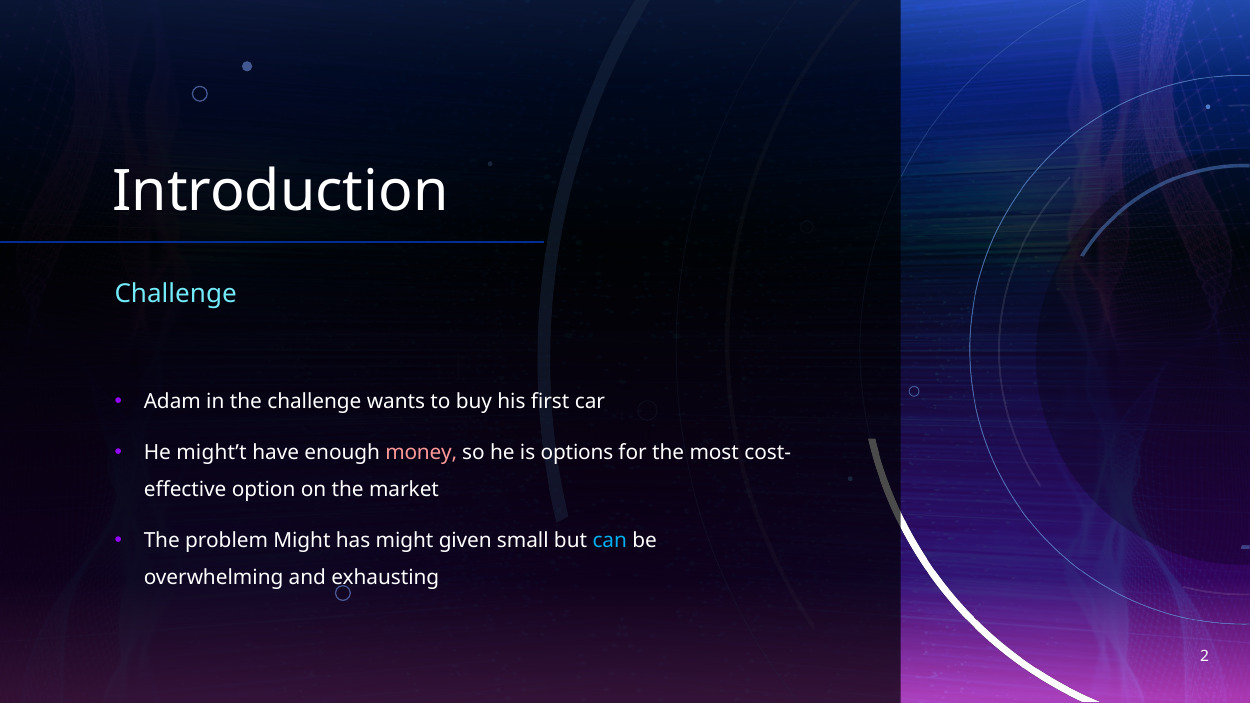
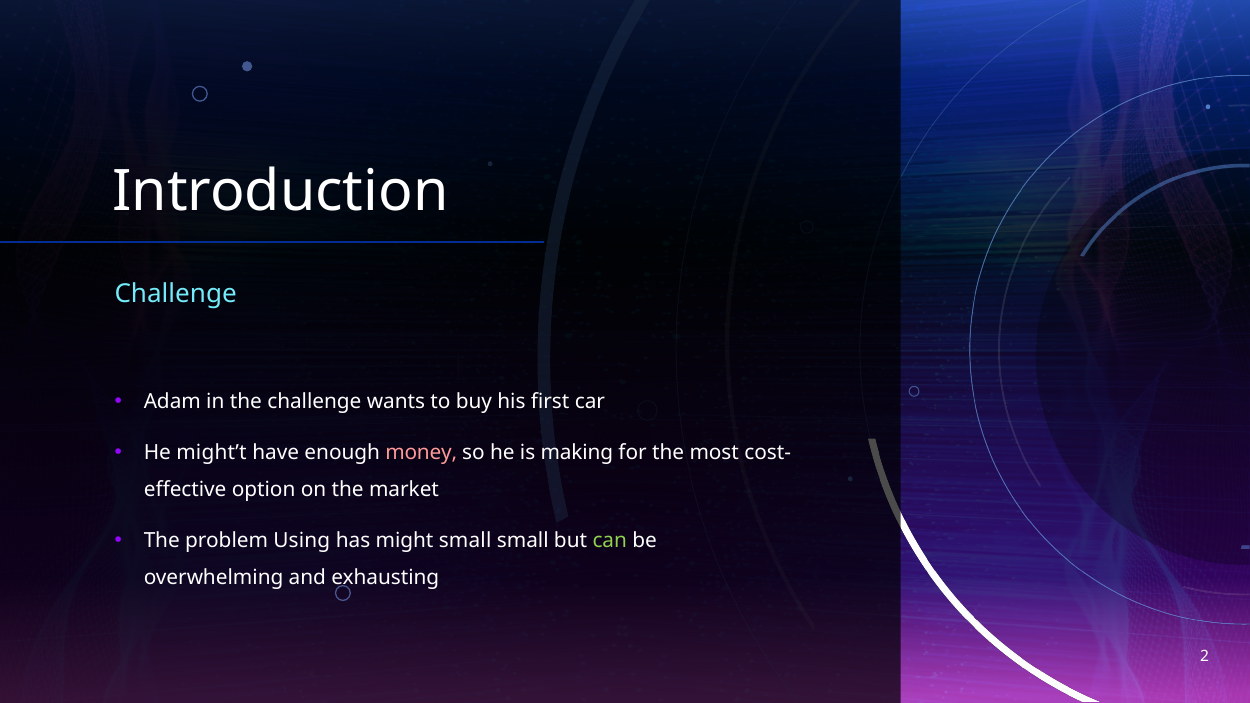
options: options -> making
problem Might: Might -> Using
might given: given -> small
can colour: light blue -> light green
